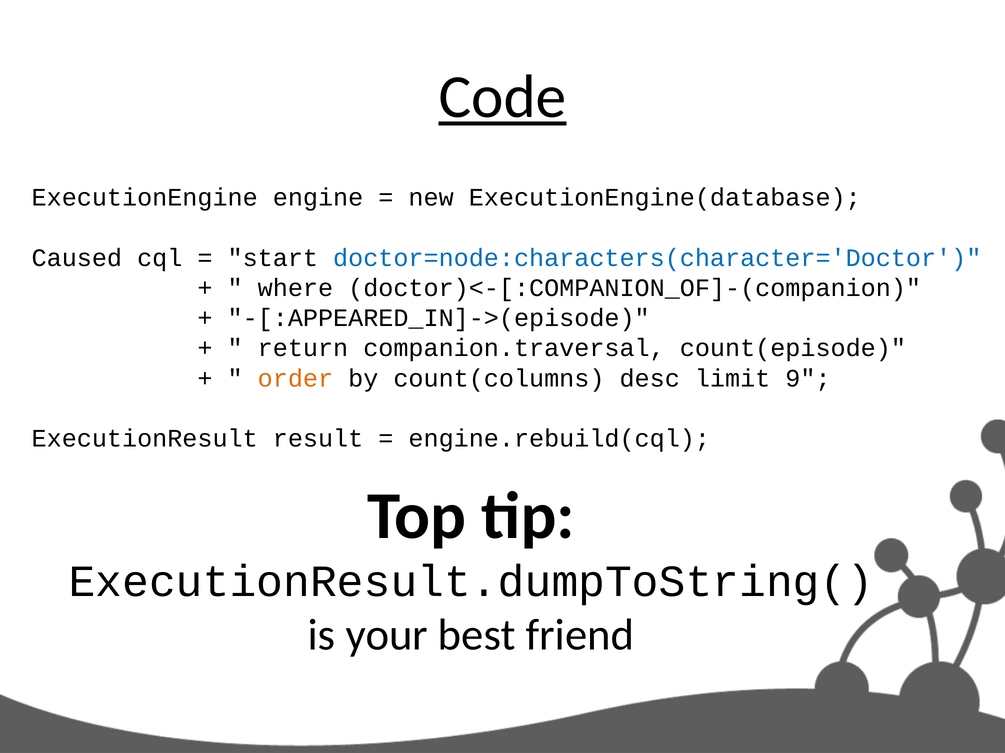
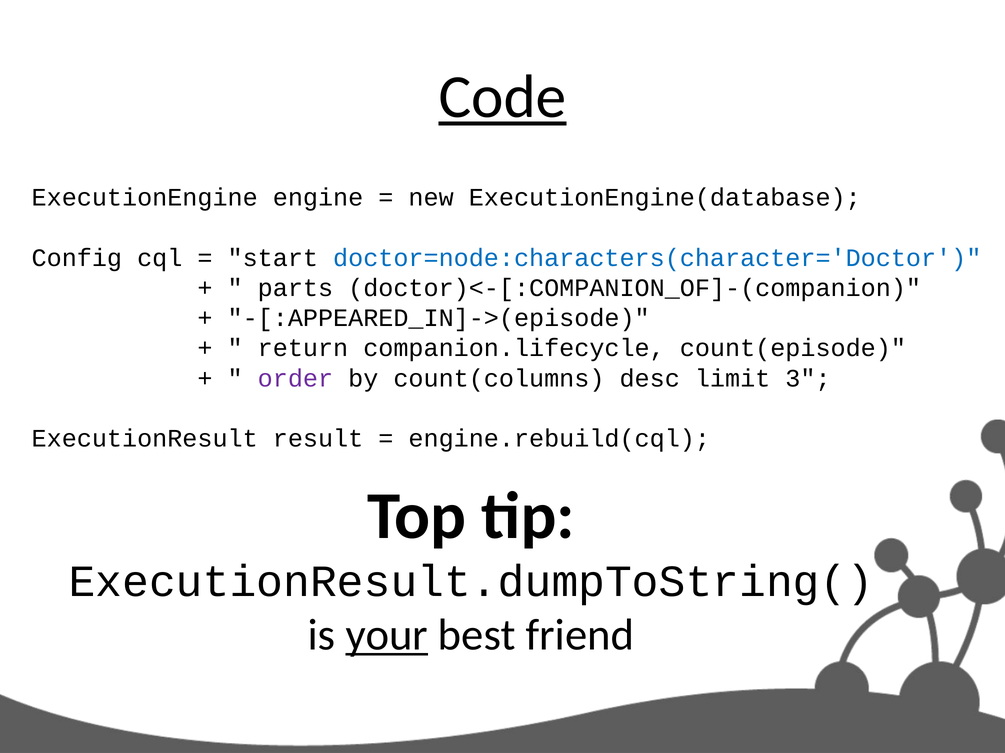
Caused: Caused -> Config
where: where -> parts
companion.traversal: companion.traversal -> companion.lifecycle
order colour: orange -> purple
9: 9 -> 3
your underline: none -> present
